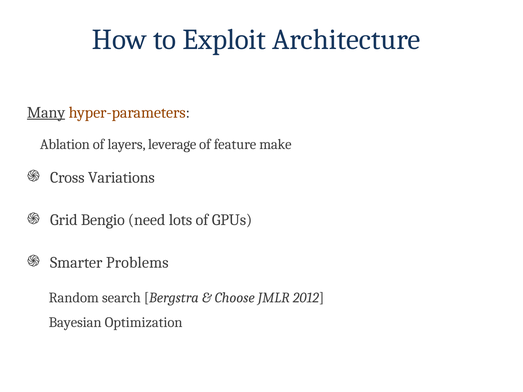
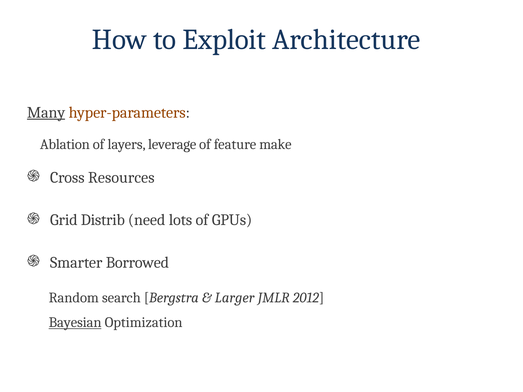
Variations: Variations -> Resources
Bengio: Bengio -> Distrib
Problems: Problems -> Borrowed
Choose: Choose -> Larger
Bayesian underline: none -> present
